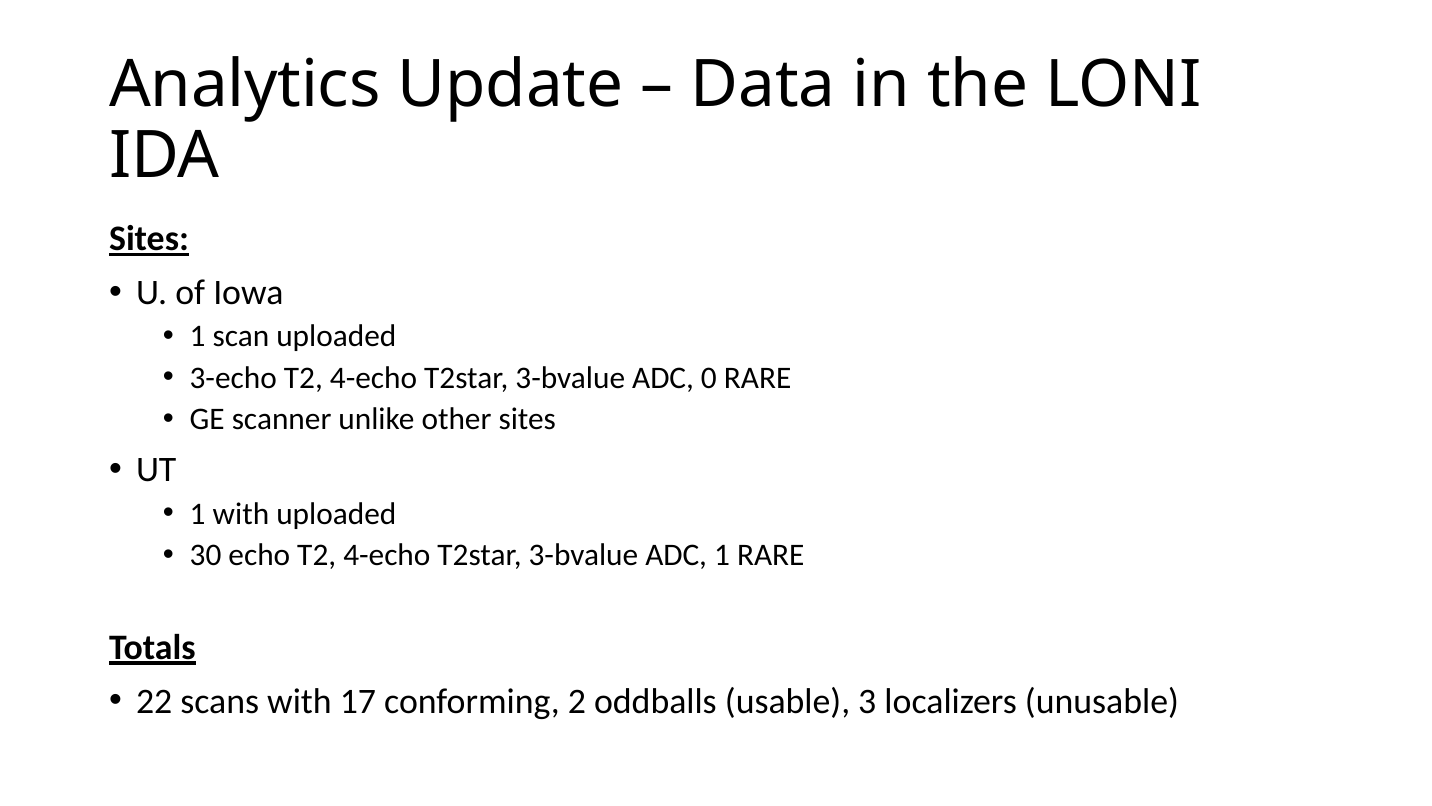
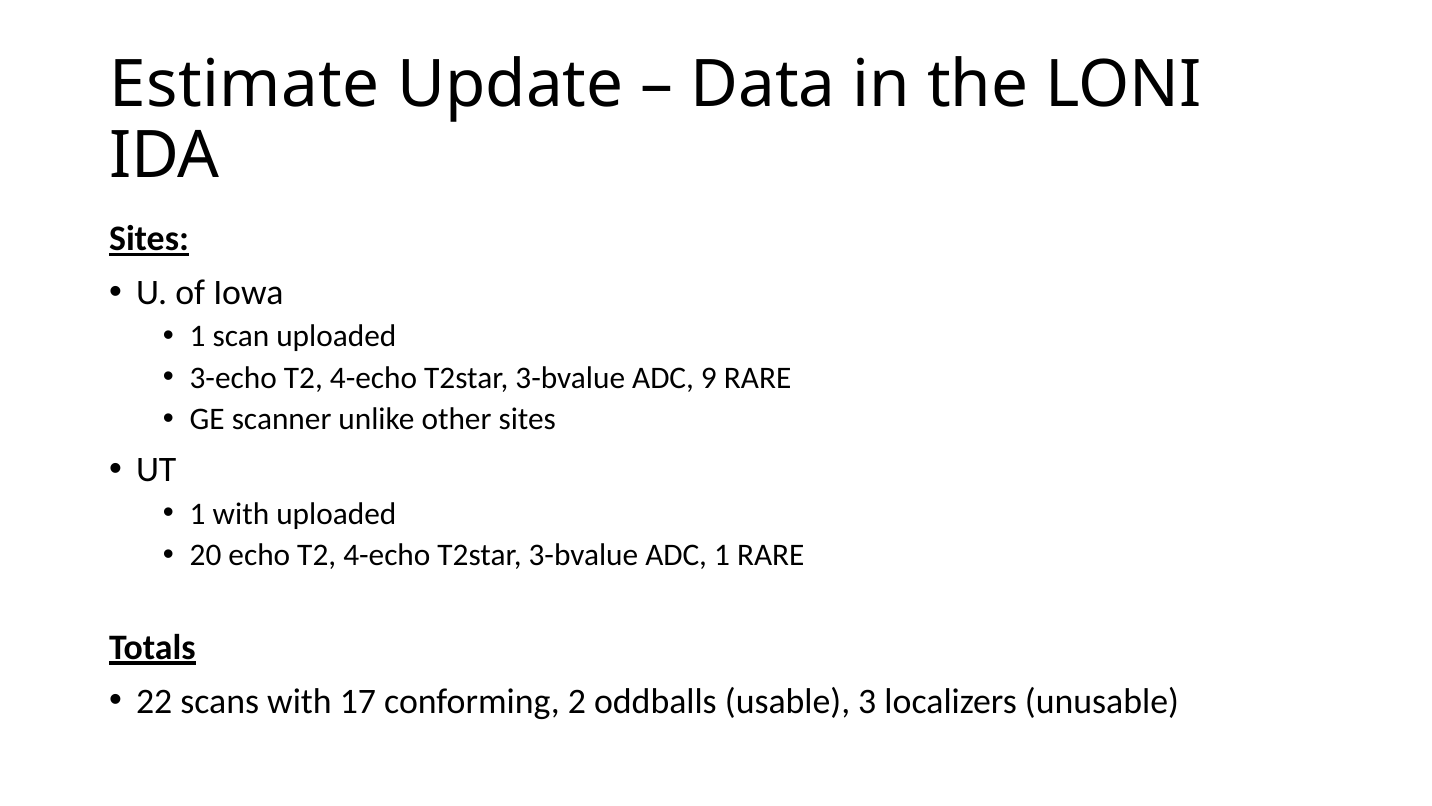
Analytics: Analytics -> Estimate
0: 0 -> 9
30: 30 -> 20
